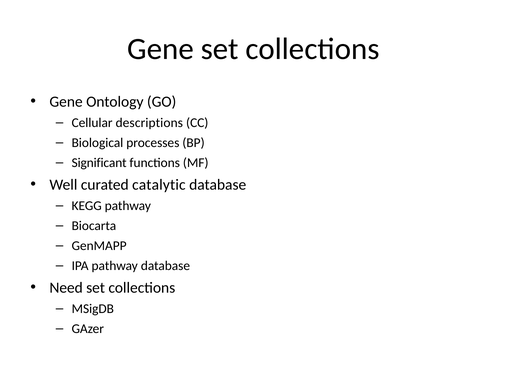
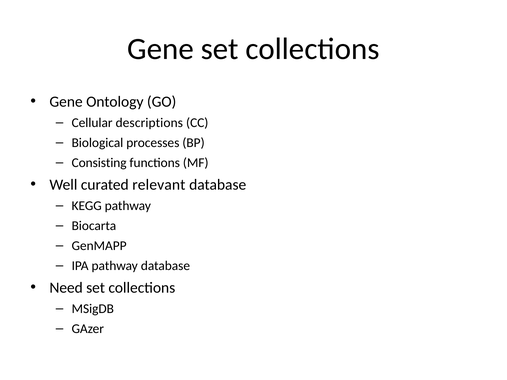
Significant: Significant -> Consisting
catalytic: catalytic -> relevant
